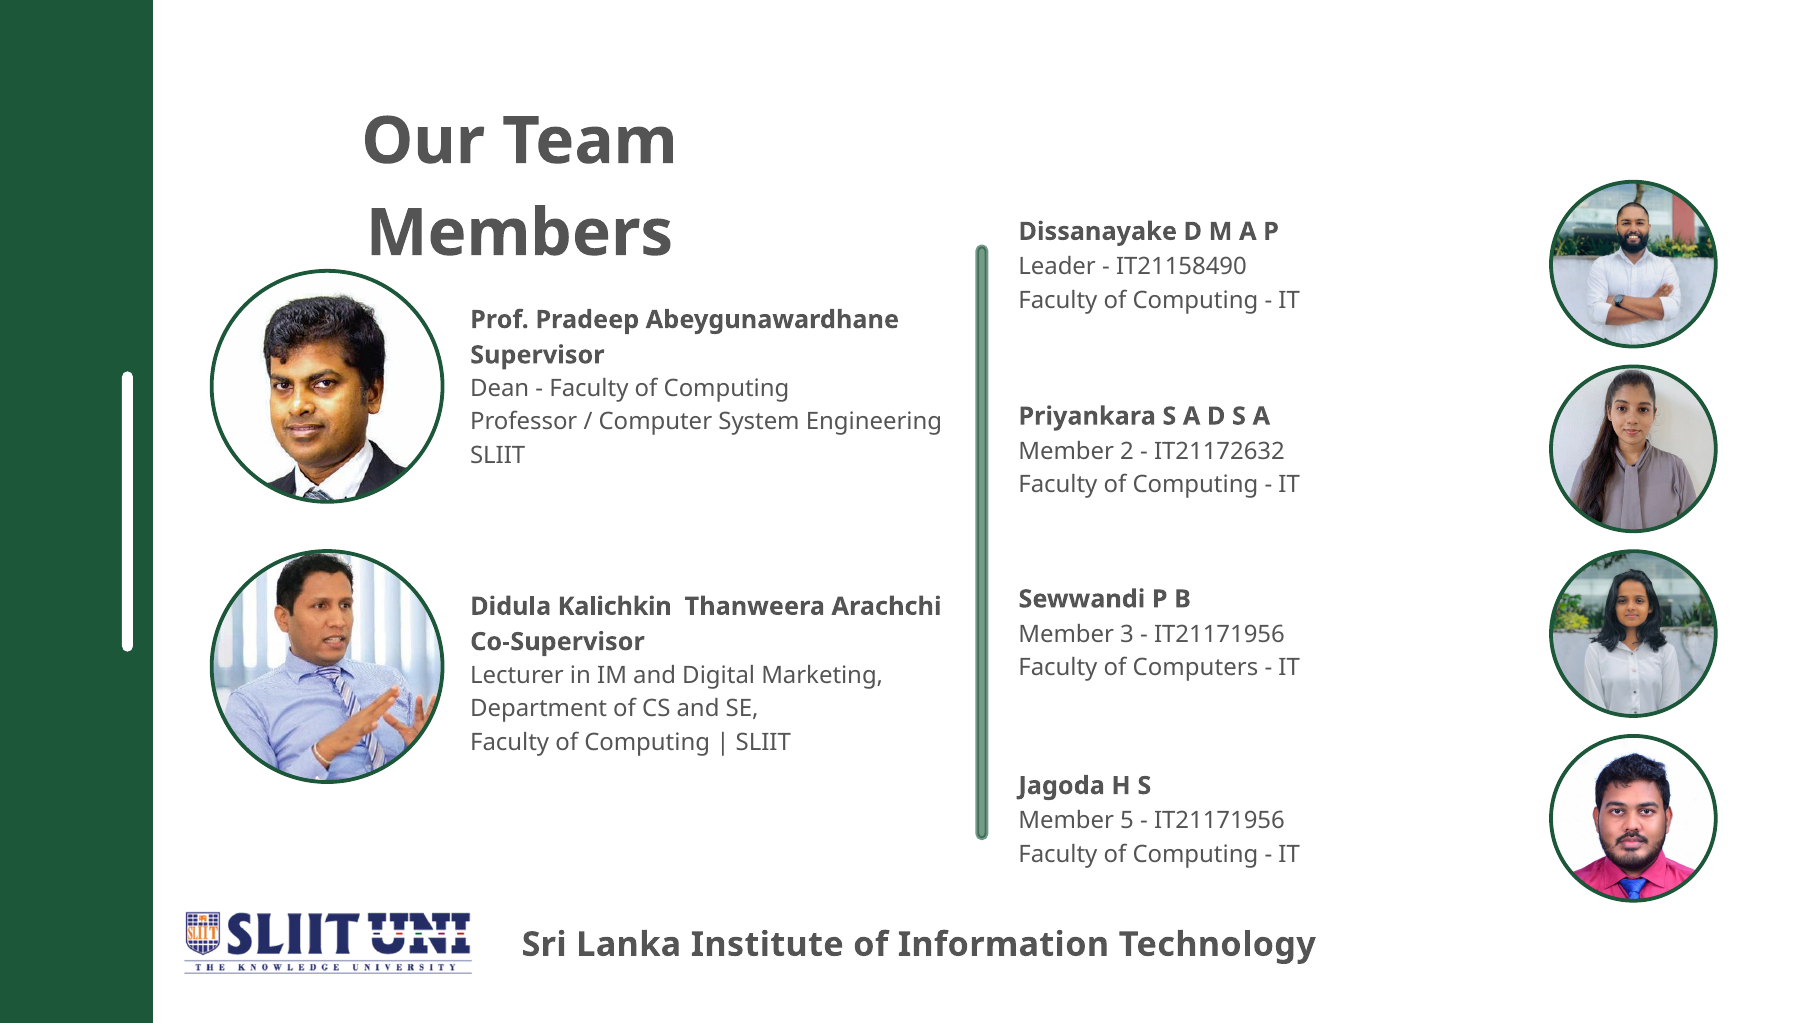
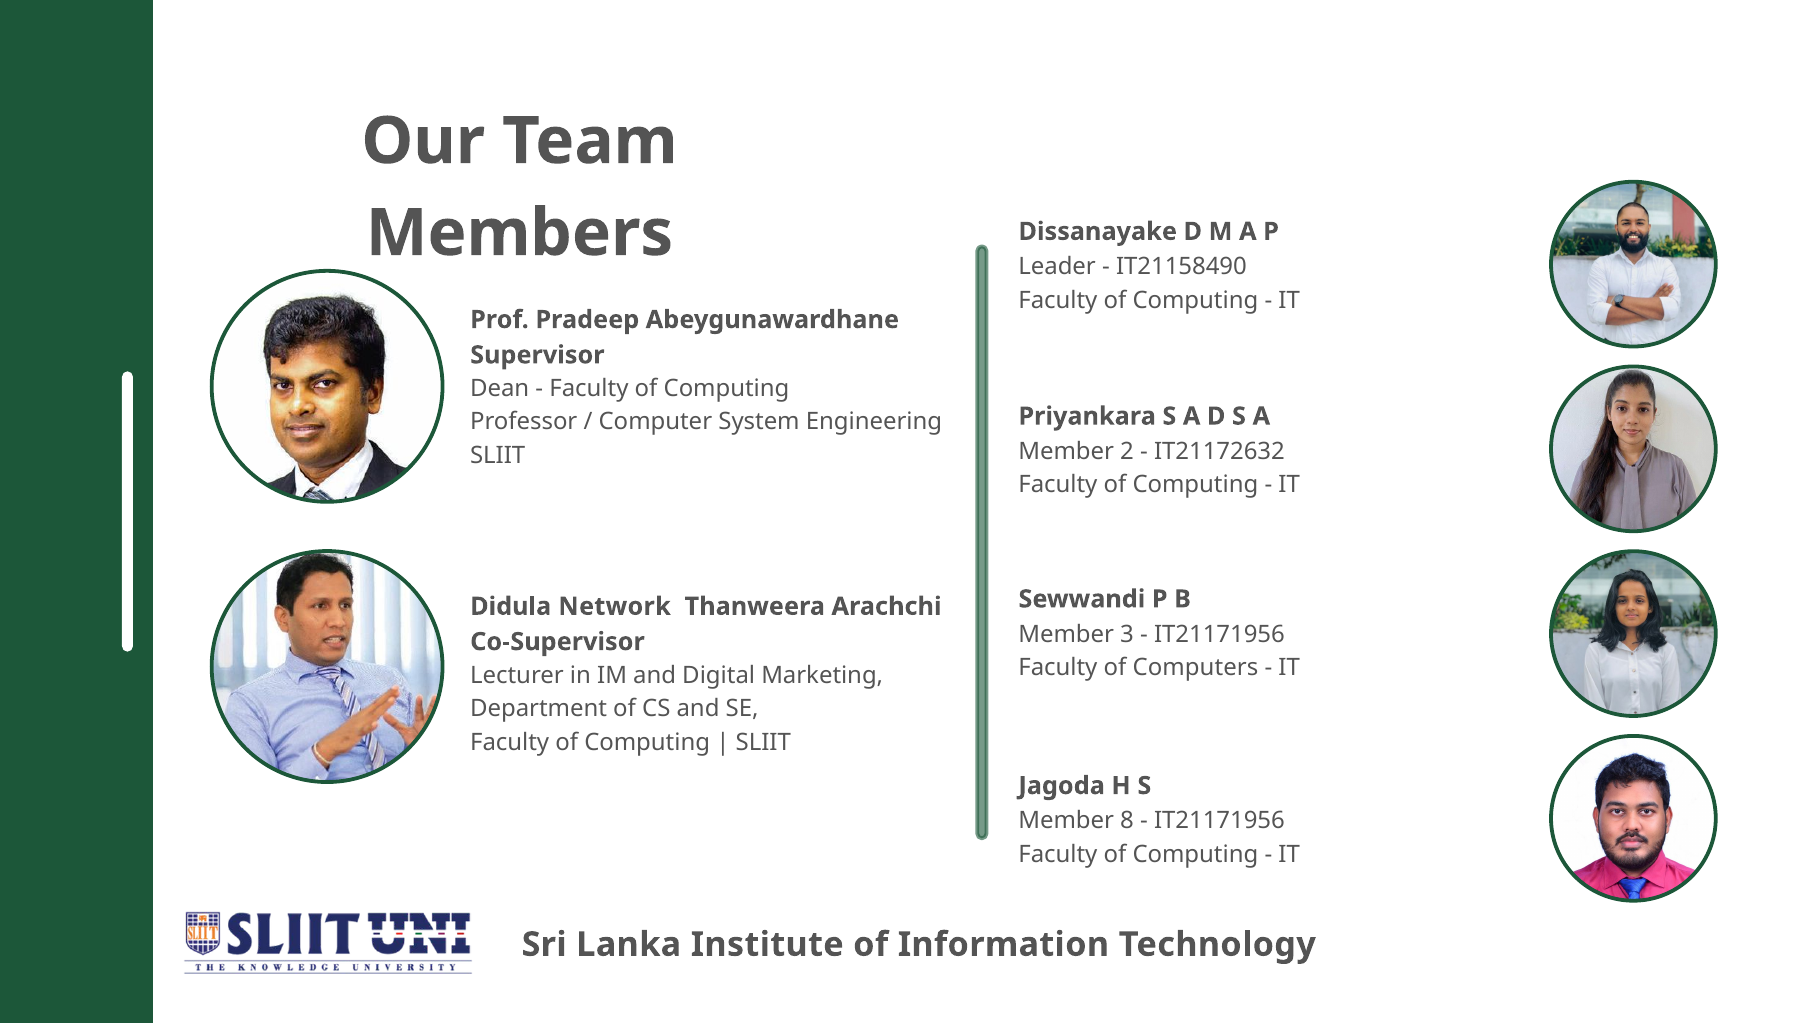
Kalichkin: Kalichkin -> Network
5: 5 -> 8
